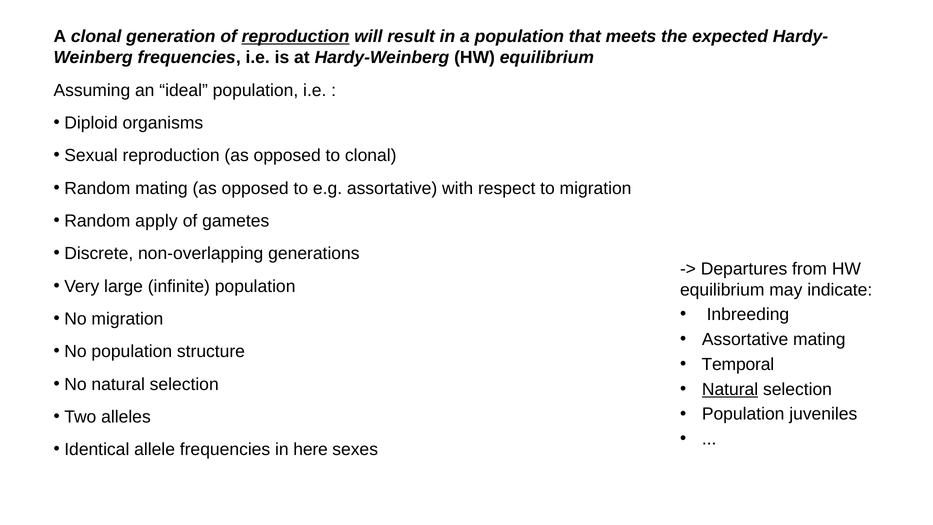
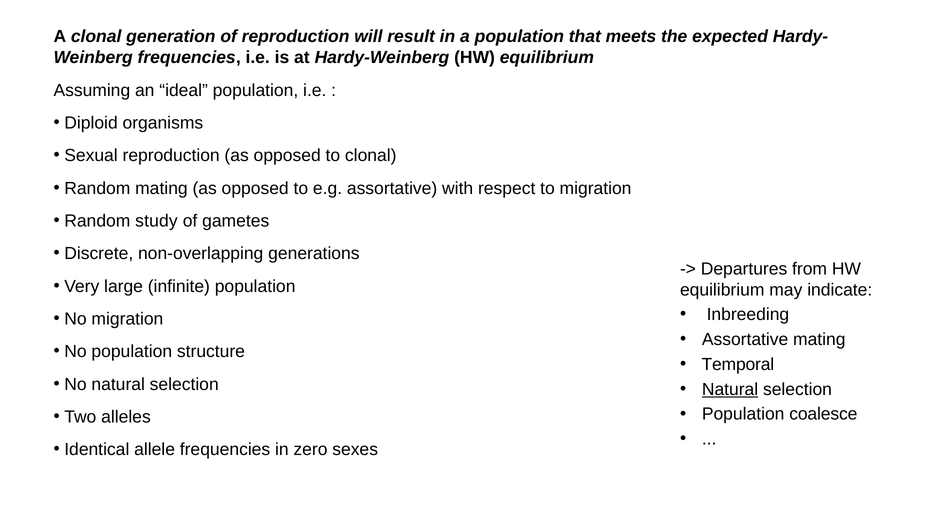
reproduction at (296, 37) underline: present -> none
apply: apply -> study
juveniles: juveniles -> coalesce
here: here -> zero
